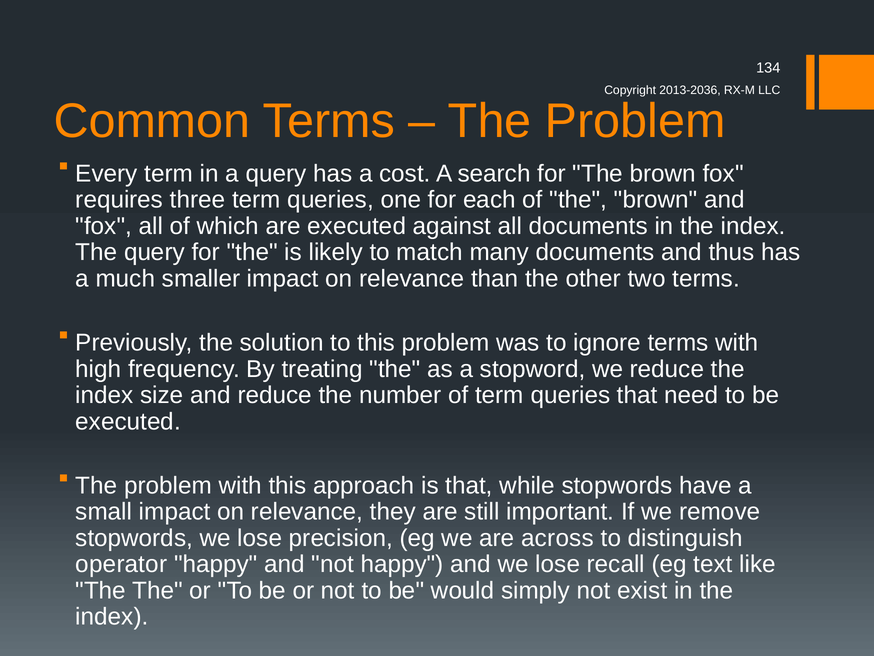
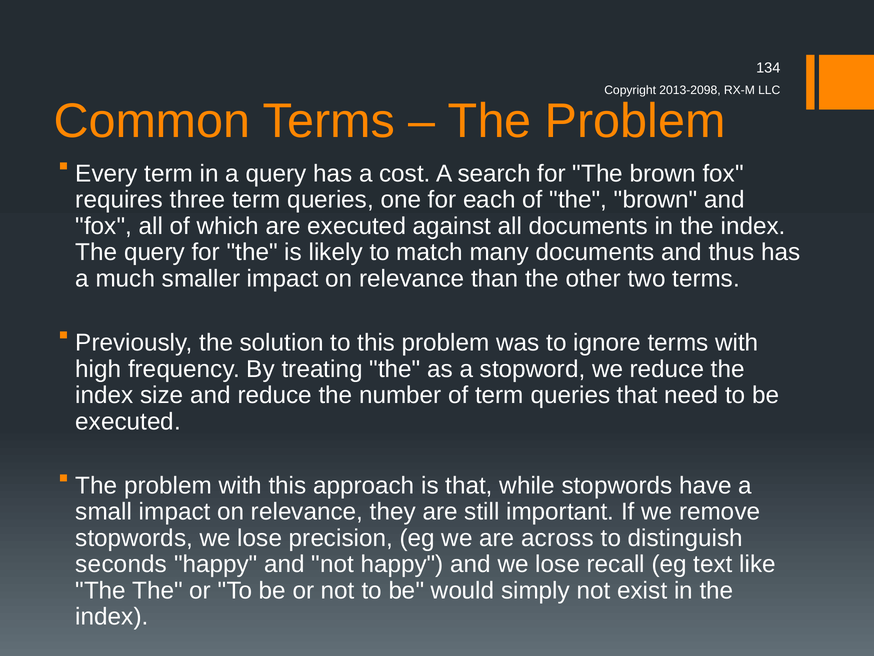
2013-2036: 2013-2036 -> 2013-2098
operator: operator -> seconds
